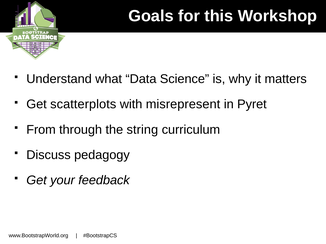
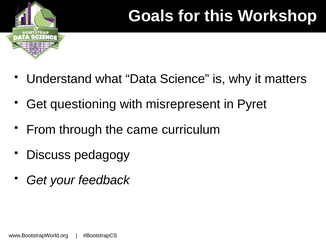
scatterplots: scatterplots -> questioning
string: string -> came
